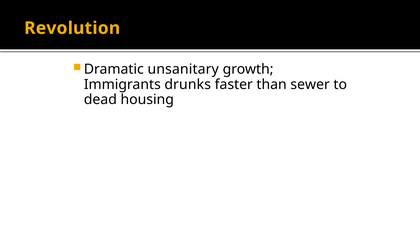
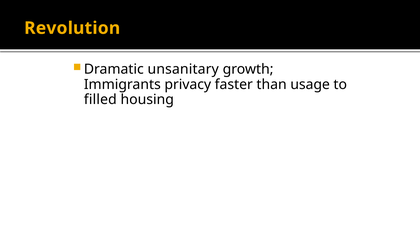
drunks: drunks -> privacy
sewer: sewer -> usage
dead: dead -> filled
